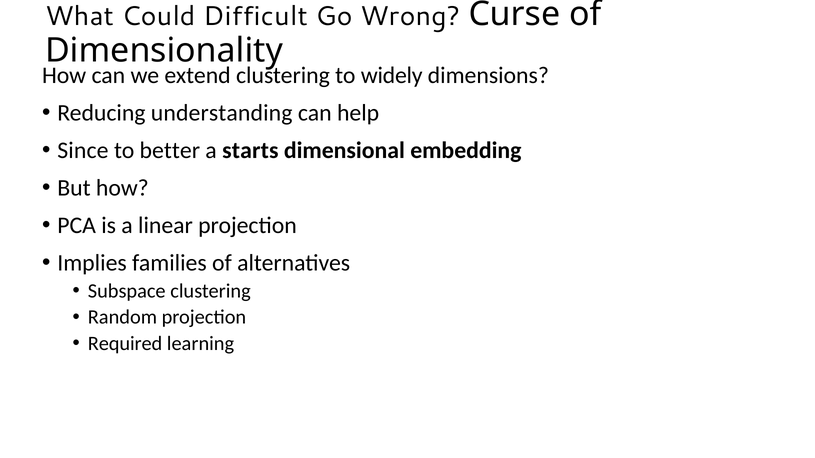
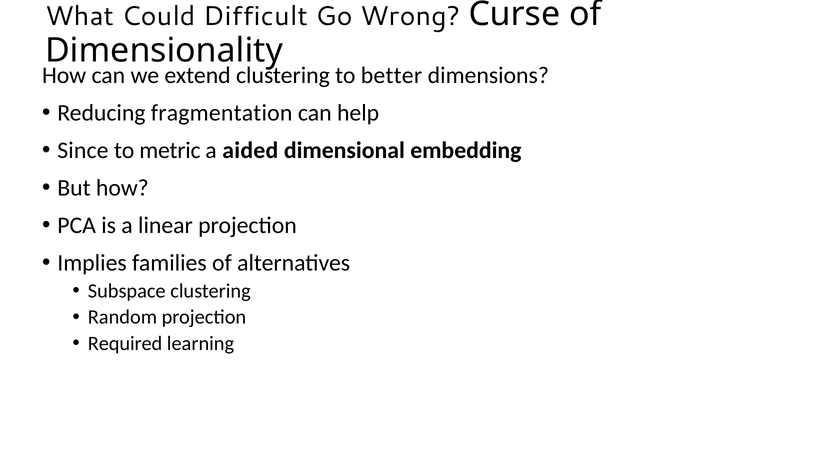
widely: widely -> better
understanding: understanding -> fragmentation
better: better -> metric
starts: starts -> aided
